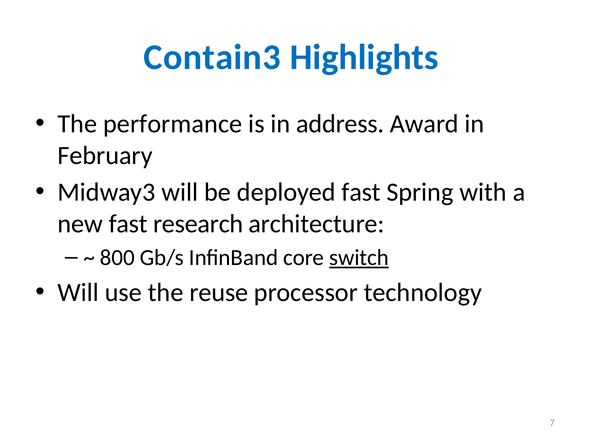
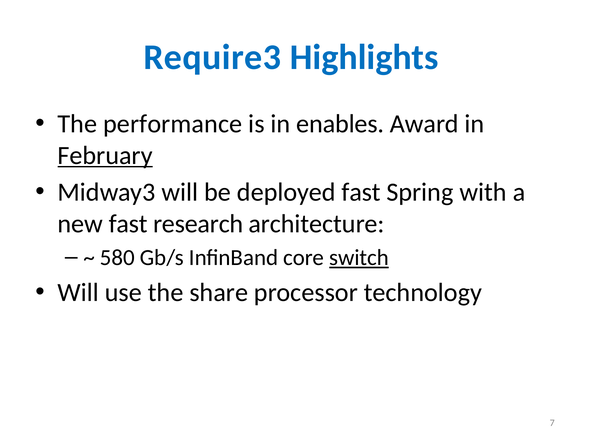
Contain3: Contain3 -> Require3
address: address -> enables
February underline: none -> present
800: 800 -> 580
reuse: reuse -> share
